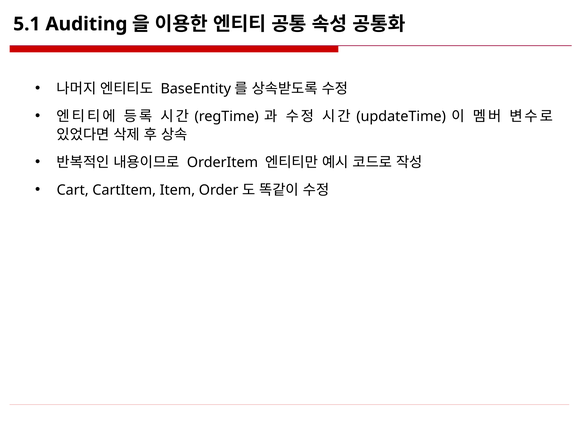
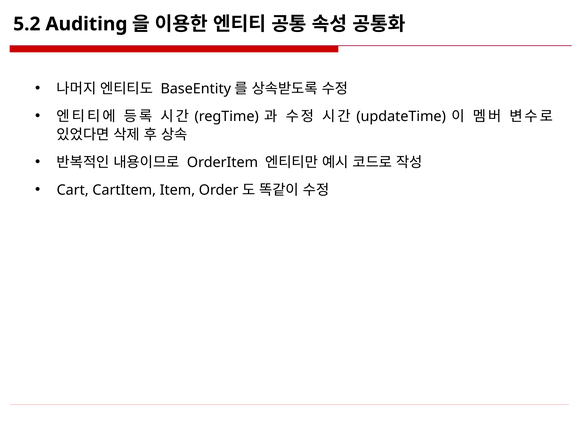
5.1: 5.1 -> 5.2
